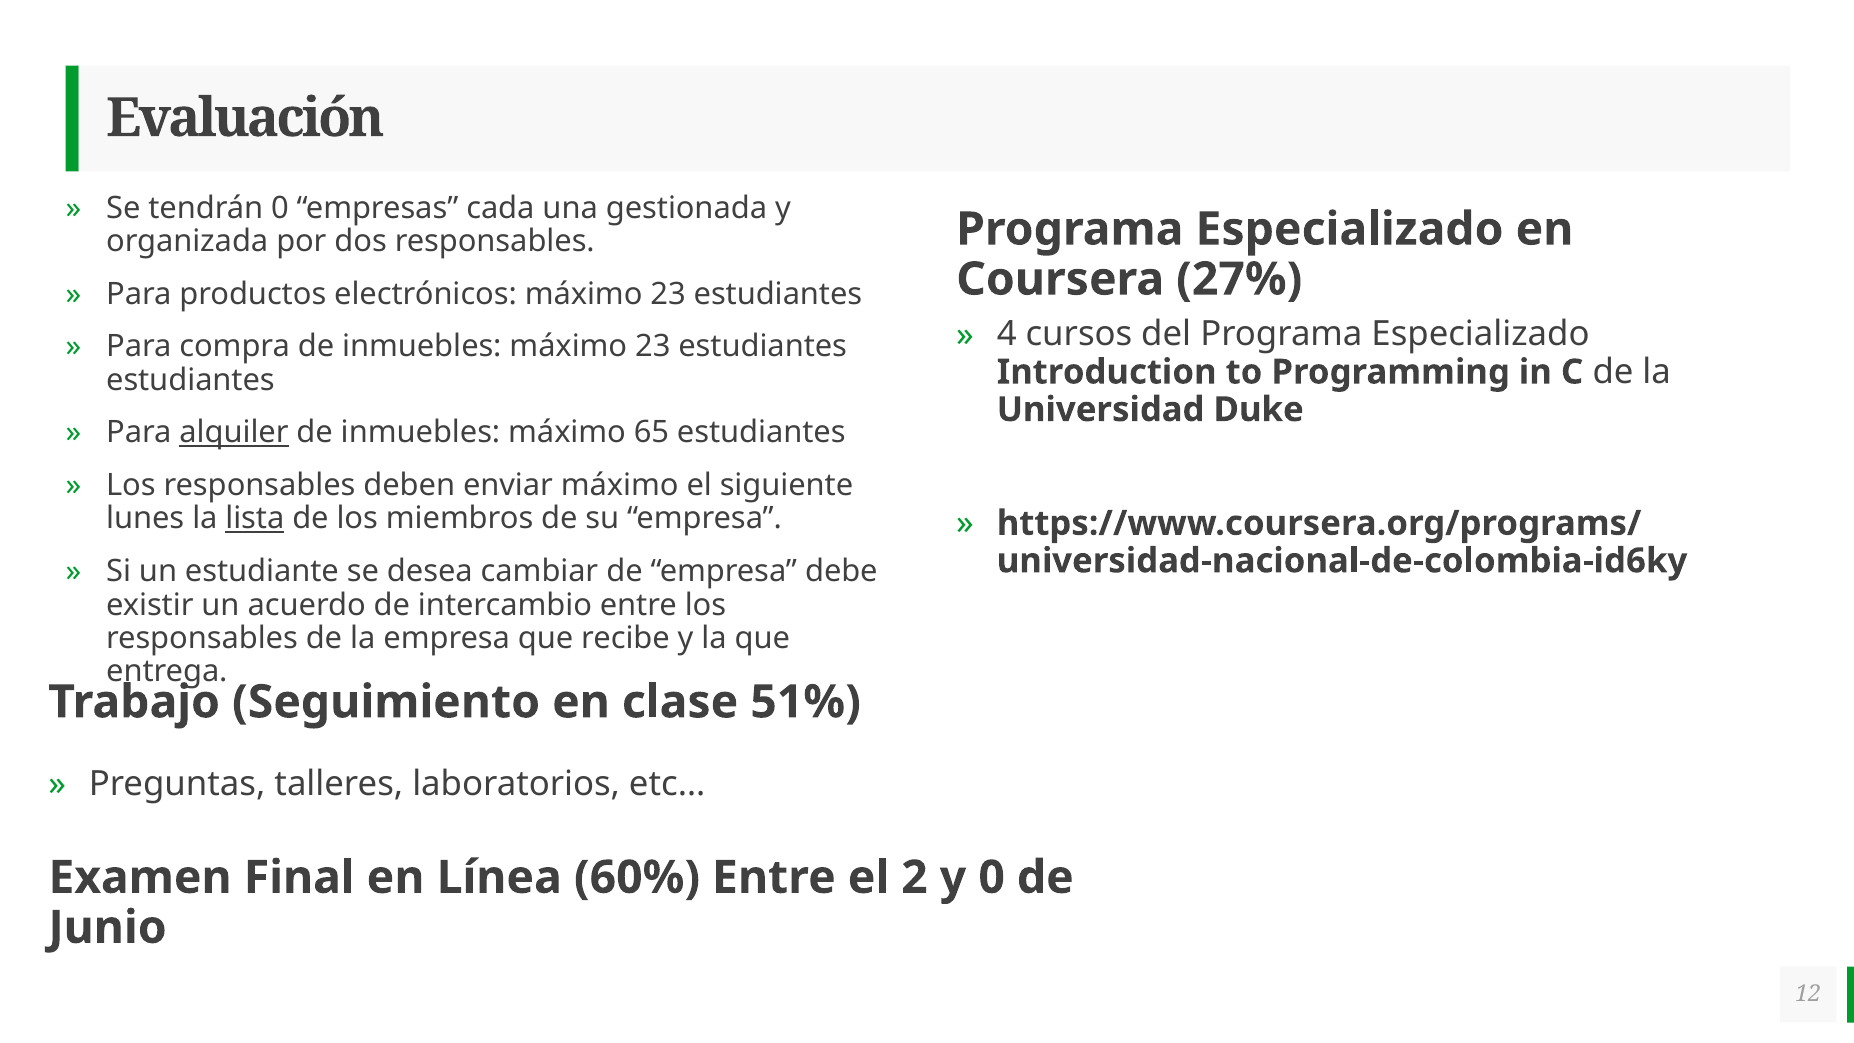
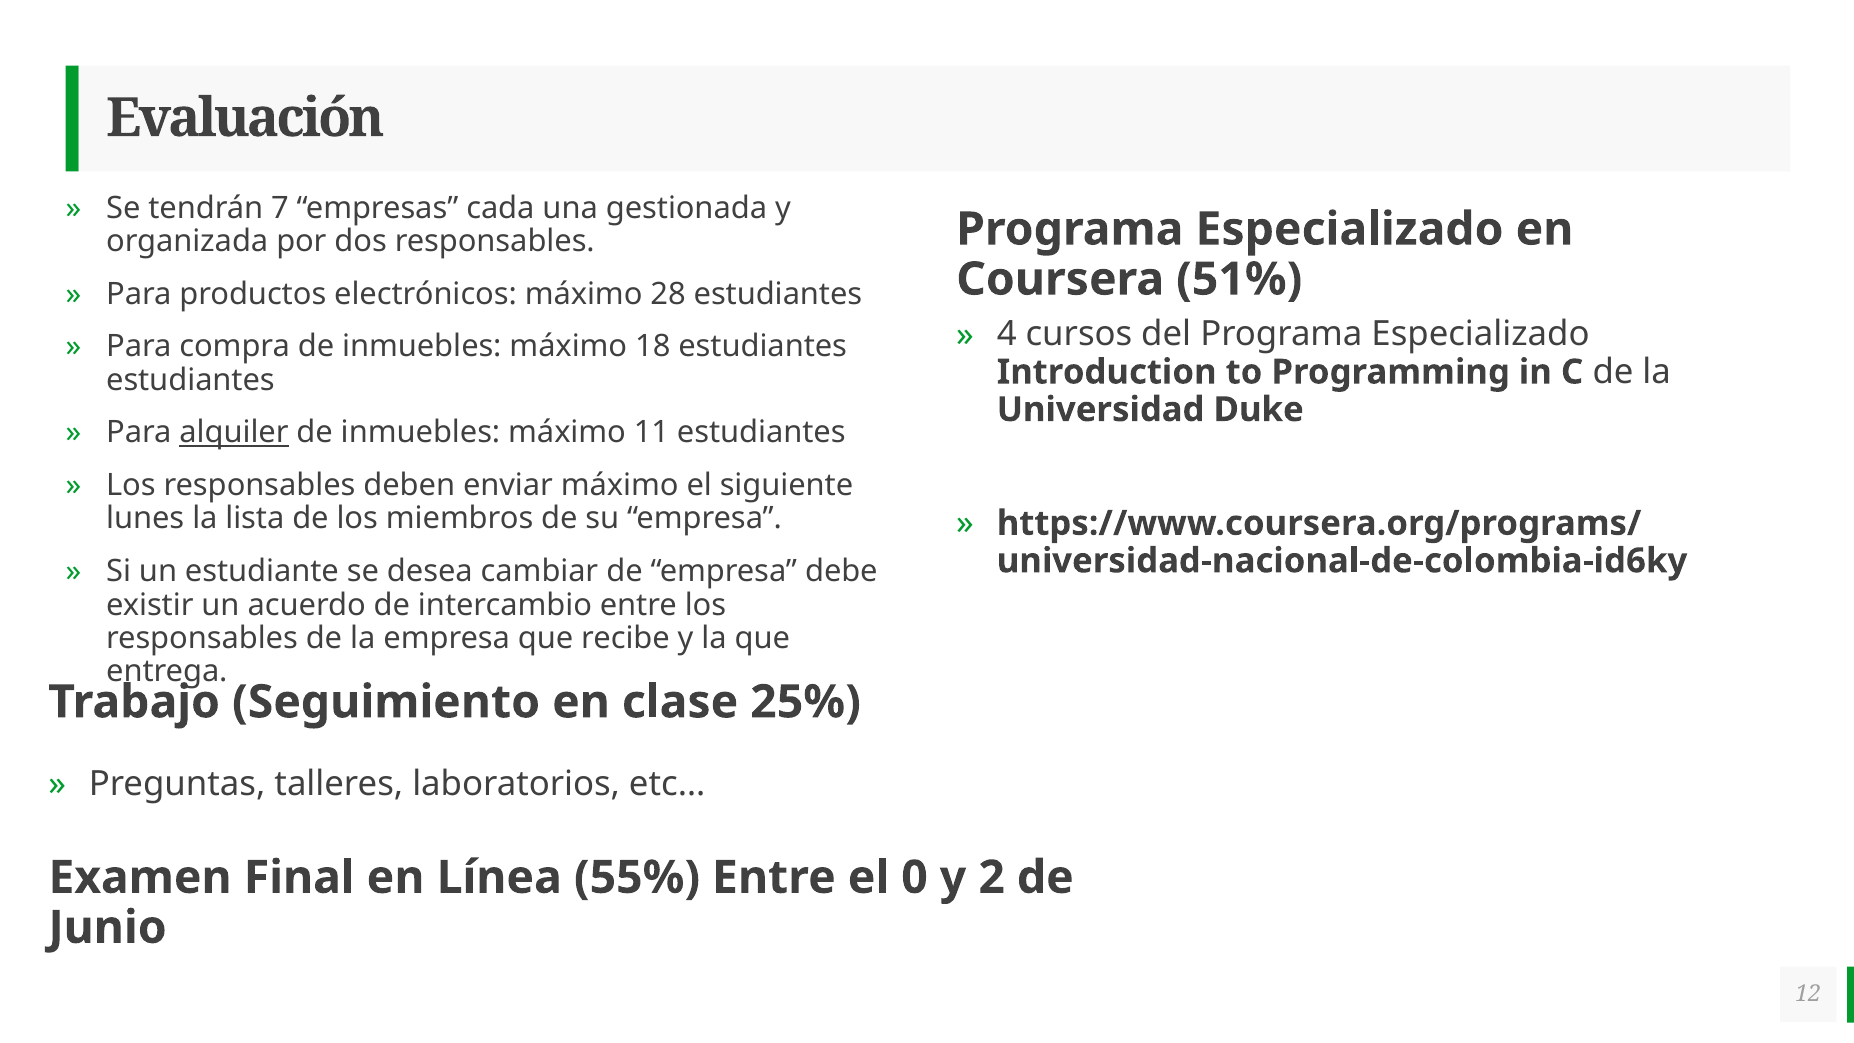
tendrán 0: 0 -> 7
27%: 27% -> 51%
electrónicos máximo 23: 23 -> 28
inmuebles máximo 23: 23 -> 18
65: 65 -> 11
lista underline: present -> none
51%: 51% -> 25%
60%: 60% -> 55%
2: 2 -> 0
y 0: 0 -> 2
